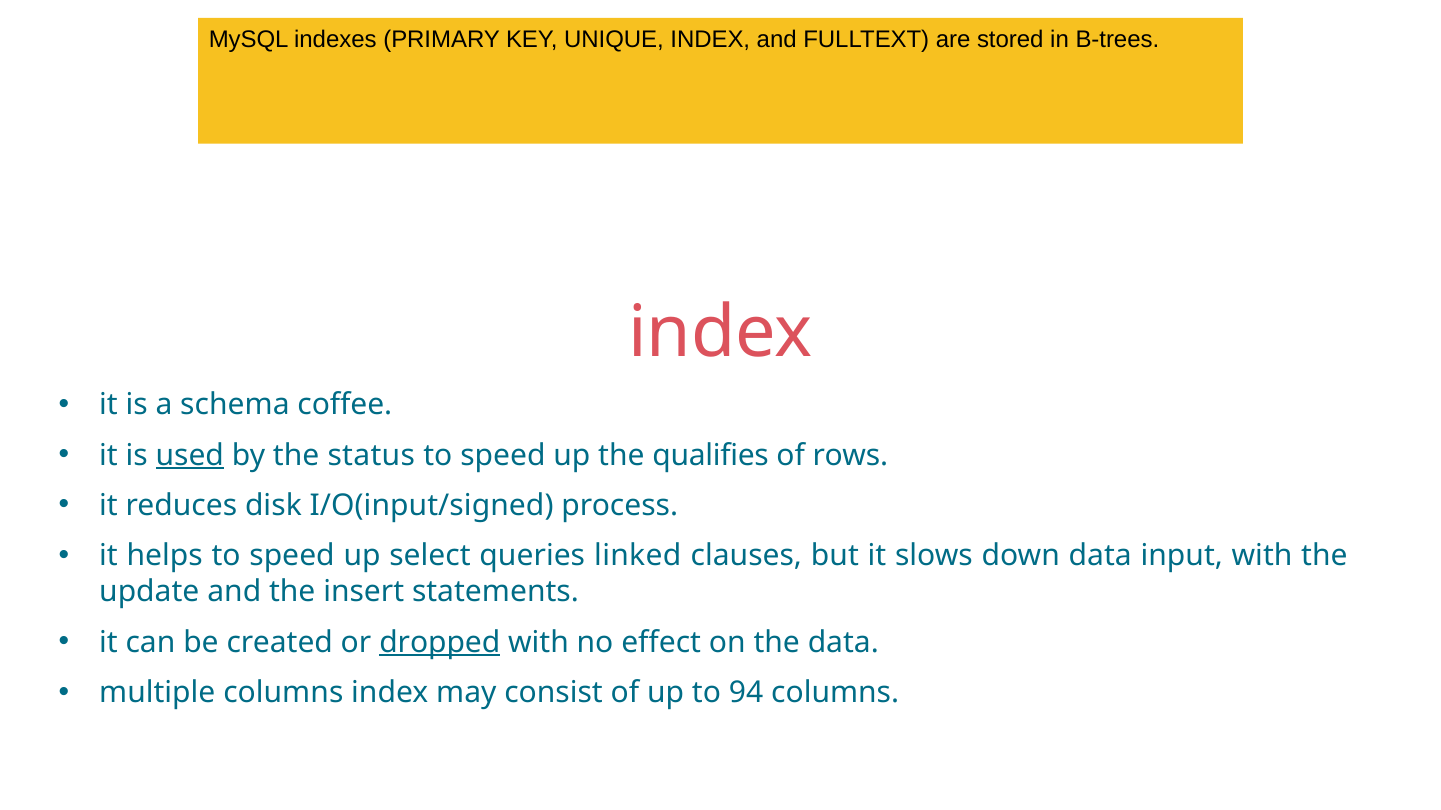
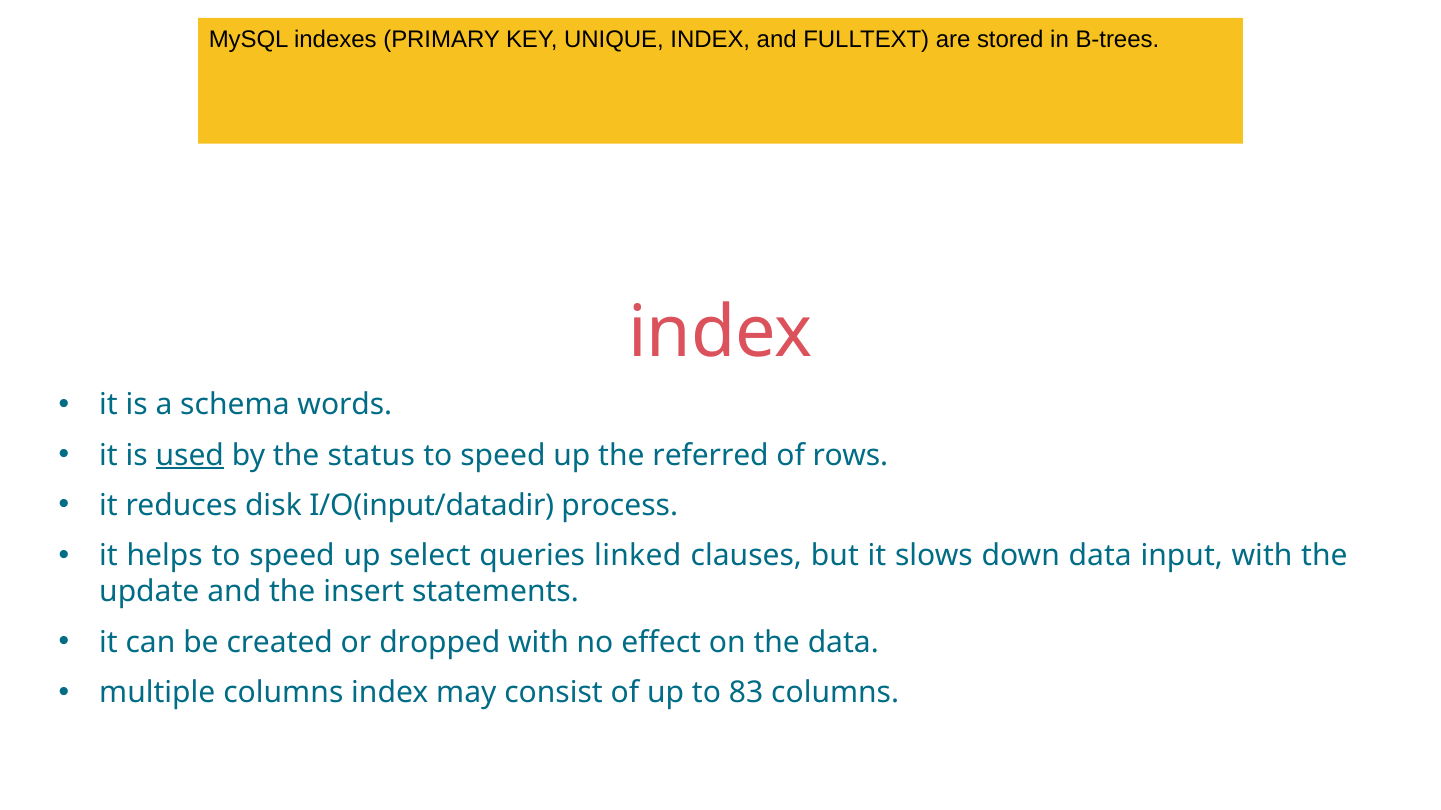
schema coffee: coffee -> words
qualifies: qualifies -> referred
I/O(input/signed: I/O(input/signed -> I/O(input/datadir
dropped underline: present -> none
94: 94 -> 83
